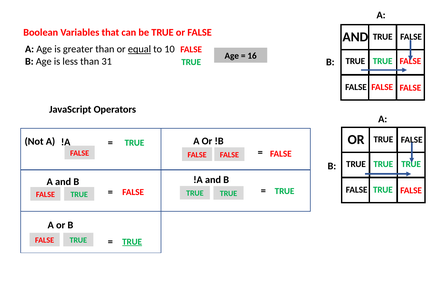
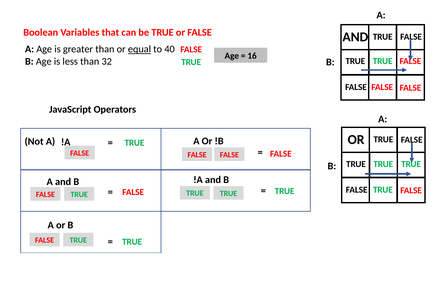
10: 10 -> 40
31: 31 -> 32
TRUE at (132, 242) underline: present -> none
